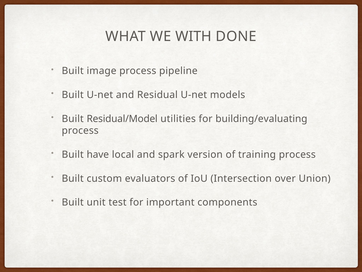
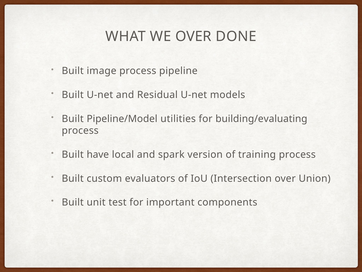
WE WITH: WITH -> OVER
Residual/Model: Residual/Model -> Pipeline/Model
